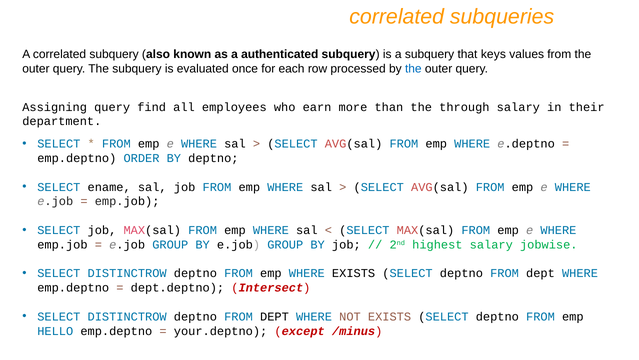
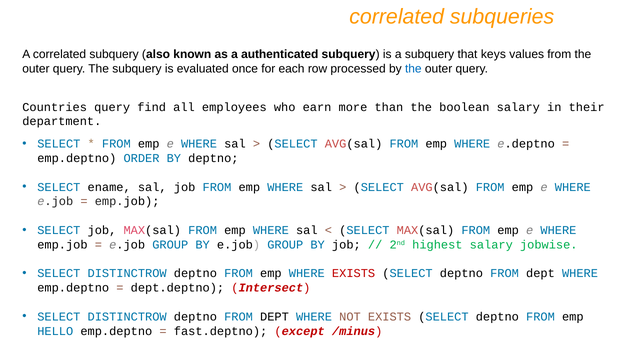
Assigning: Assigning -> Countries
through: through -> boolean
EXISTS at (354, 273) colour: black -> red
your.deptno: your.deptno -> fast.deptno
